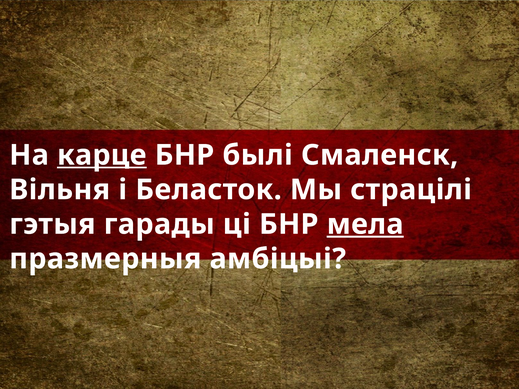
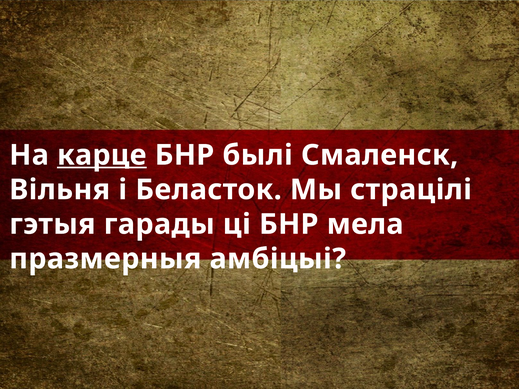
мела underline: present -> none
